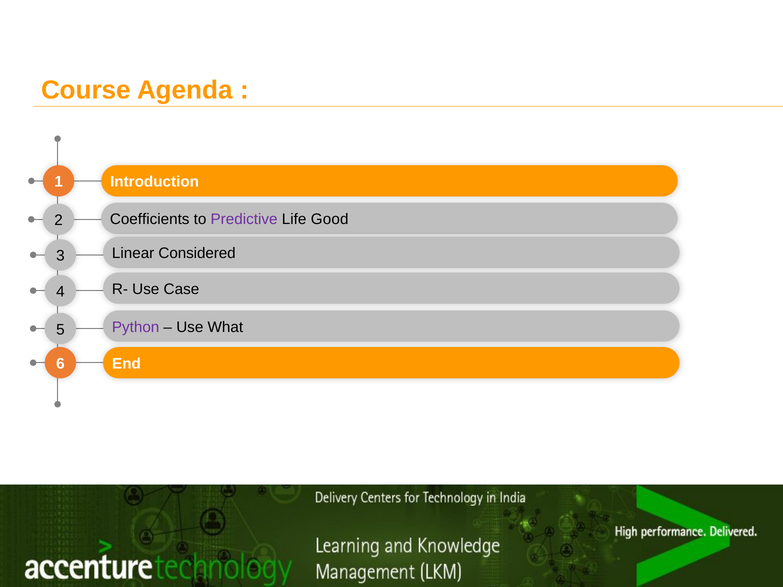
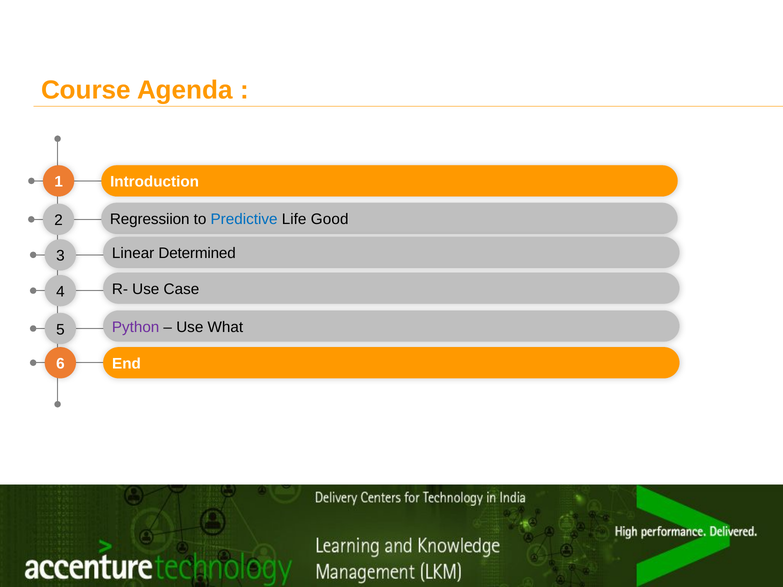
Coefficients: Coefficients -> Regressiion
Predictive colour: purple -> blue
Considered: Considered -> Determined
